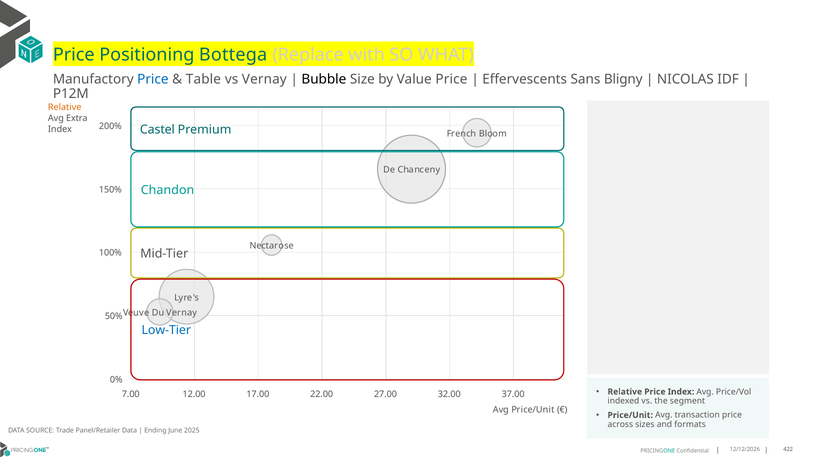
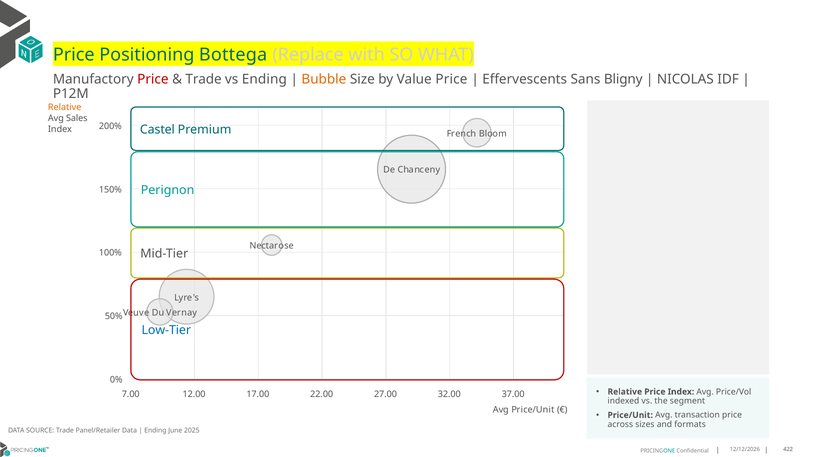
Price at (153, 79) colour: blue -> red
Table at (203, 79): Table -> Trade
vs Vernay: Vernay -> Ending
Bubble colour: black -> orange
Extra: Extra -> Sales
Chandon: Chandon -> Perignon
